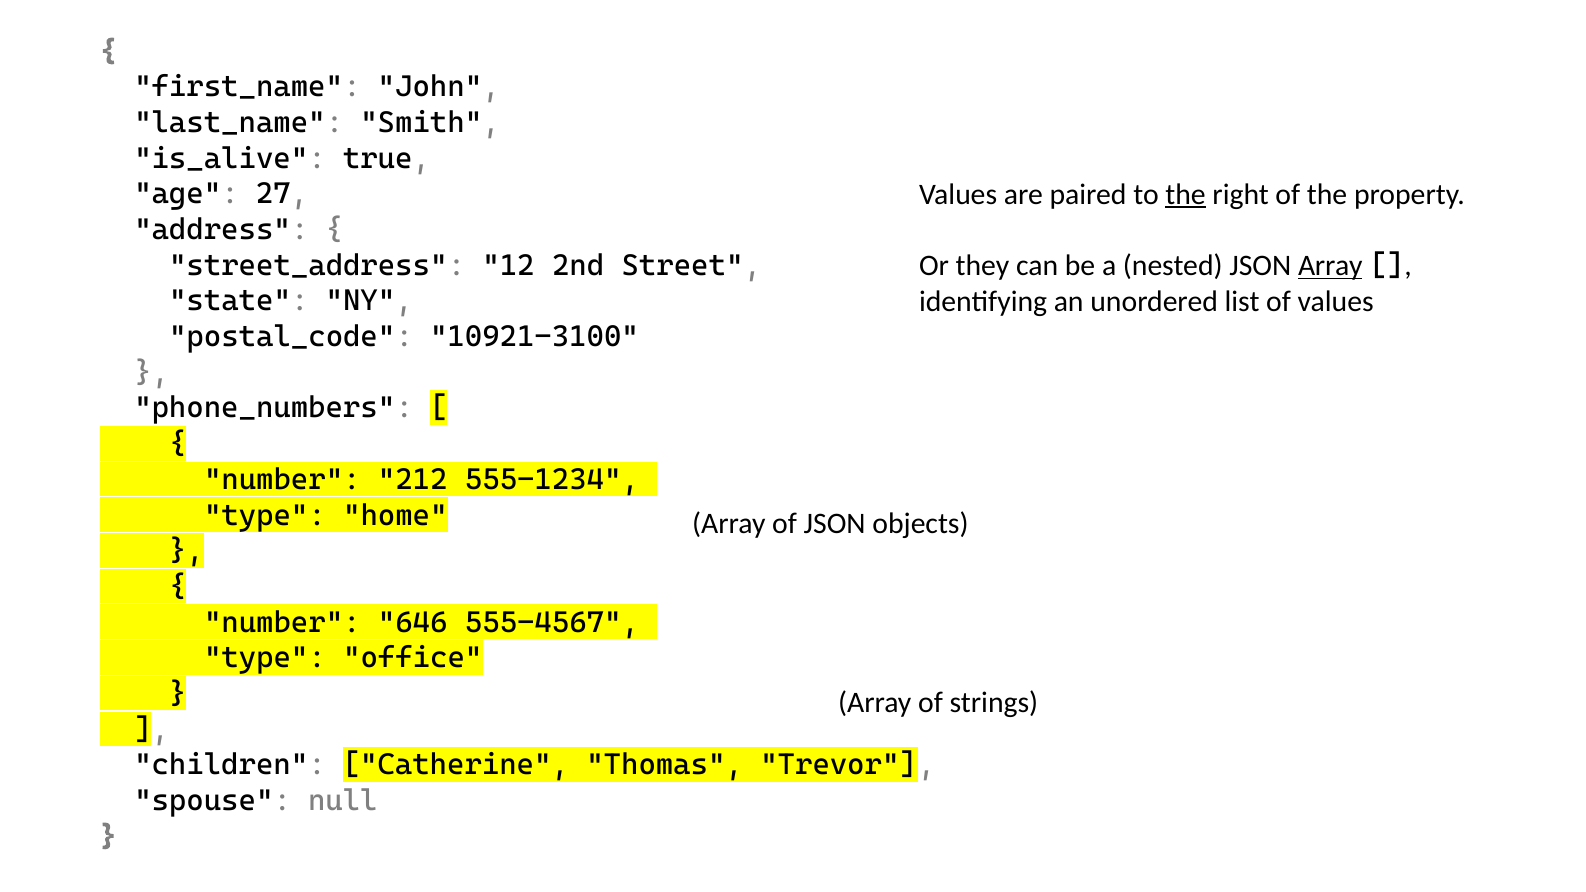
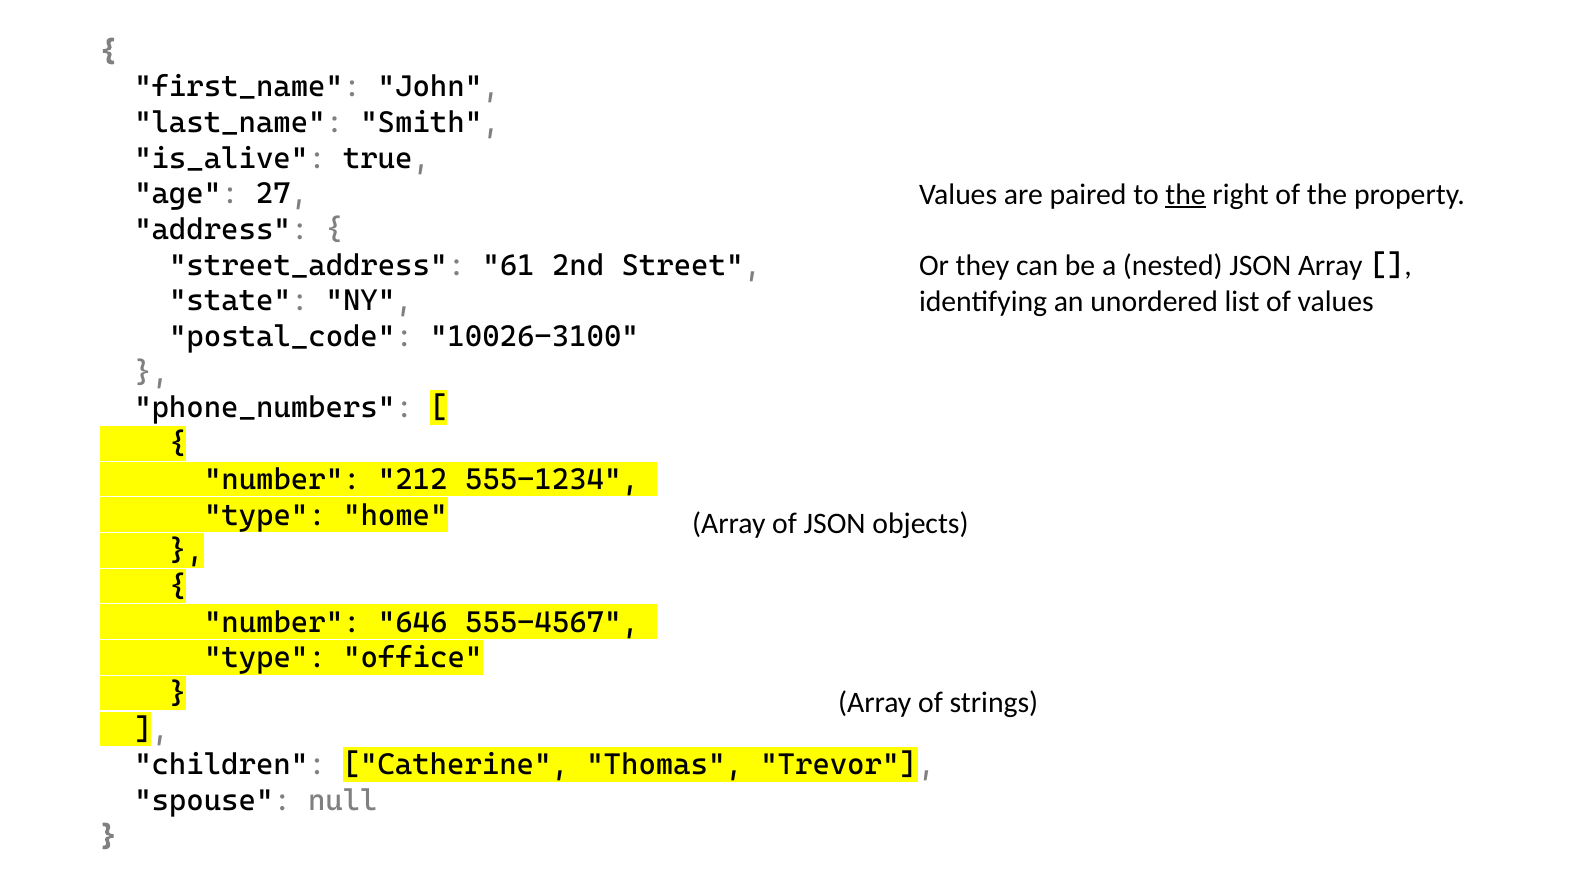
12: 12 -> 61
Array at (1330, 266) underline: present -> none
10921-3100: 10921-3100 -> 10026-3100
